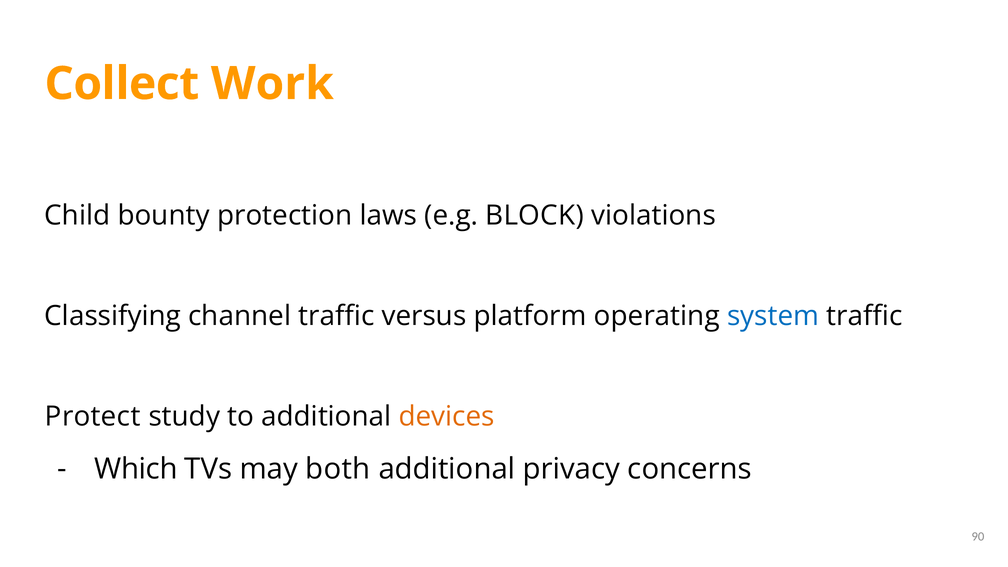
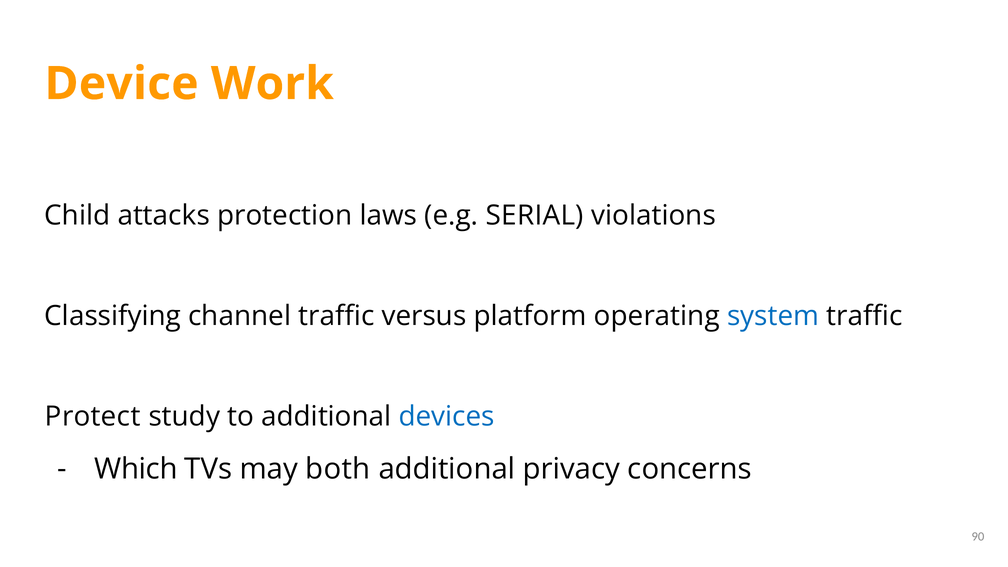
Collect: Collect -> Device
bounty: bounty -> attacks
BLOCK: BLOCK -> SERIAL
devices colour: orange -> blue
